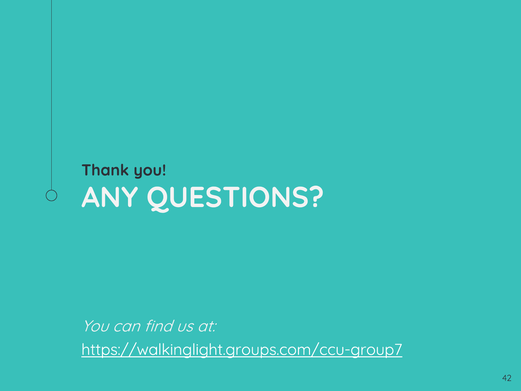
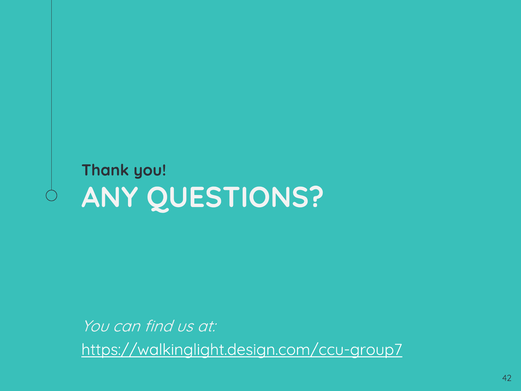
https://walkinglight.groups.com/ccu-group7: https://walkinglight.groups.com/ccu-group7 -> https://walkinglight.design.com/ccu-group7
